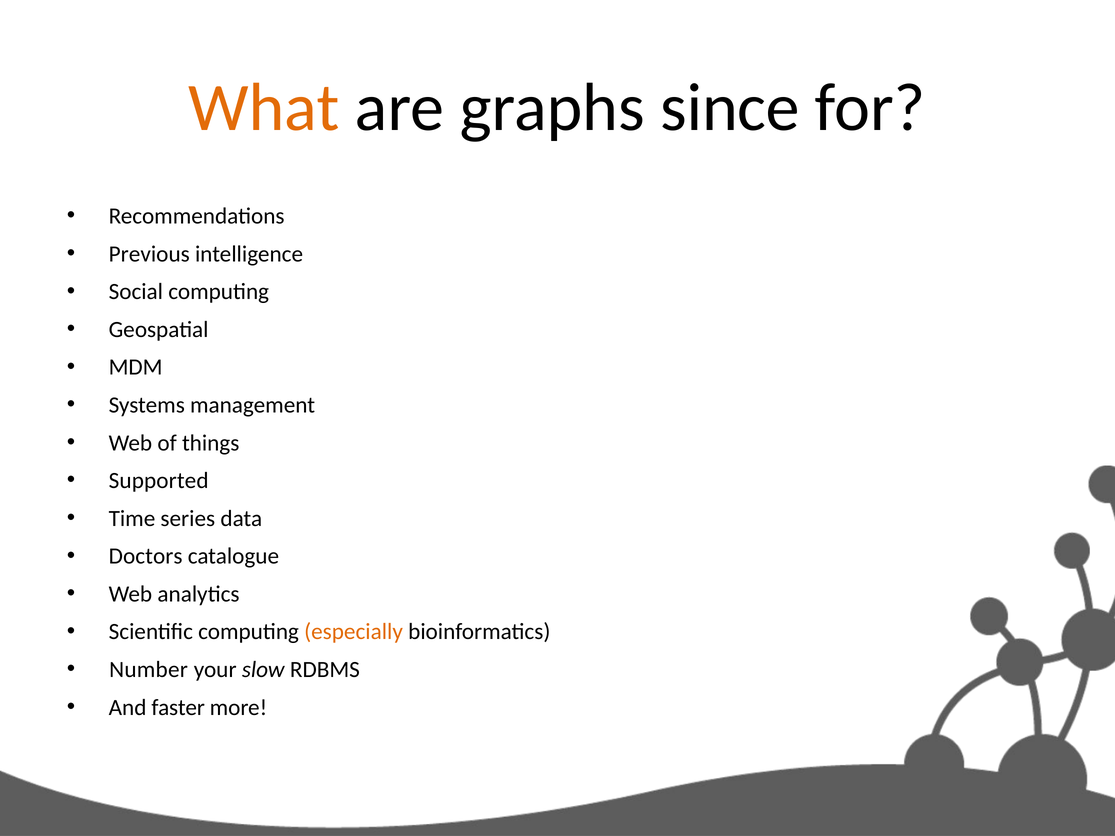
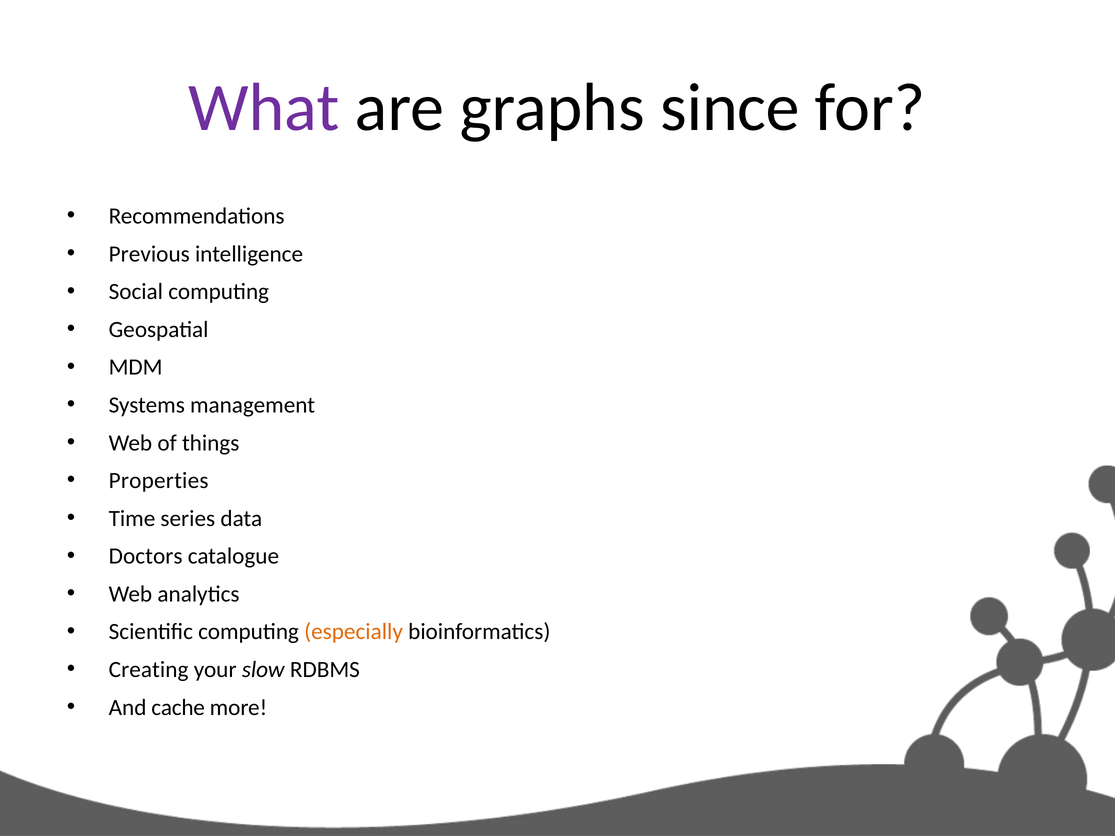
What colour: orange -> purple
Supported: Supported -> Properties
Number: Number -> Creating
faster: faster -> cache
